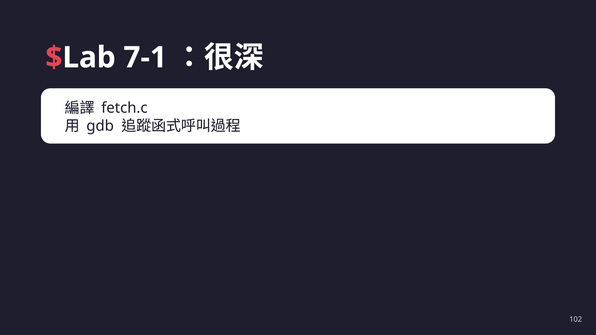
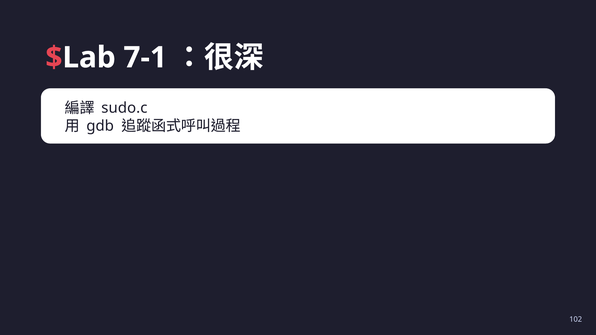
fetch.c: fetch.c -> sudo.c
